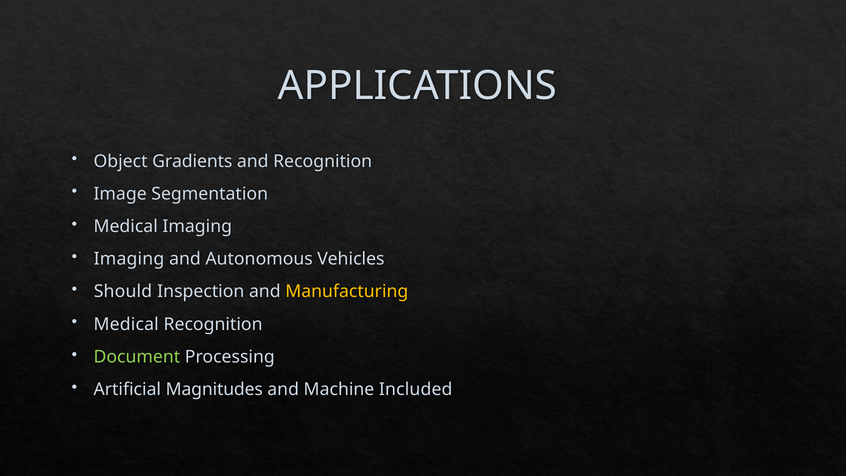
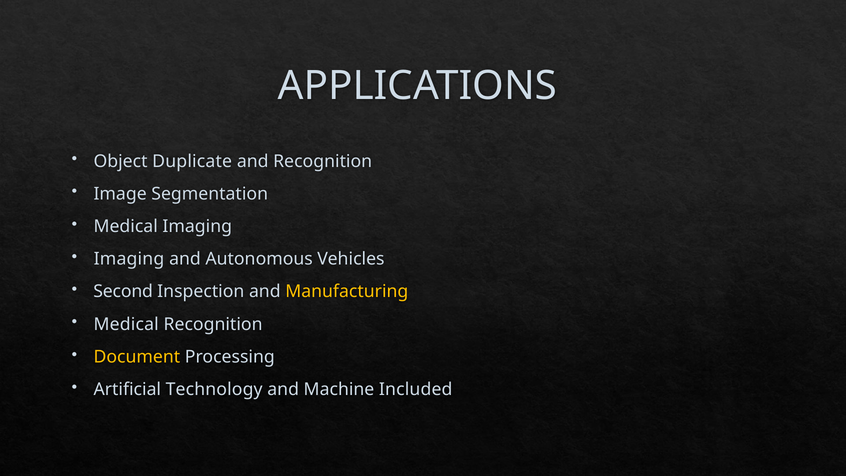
Gradients: Gradients -> Duplicate
Should: Should -> Second
Document colour: light green -> yellow
Magnitudes: Magnitudes -> Technology
